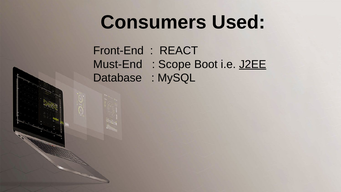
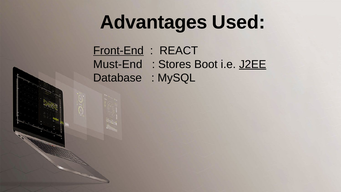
Consumers: Consumers -> Advantages
Front-End underline: none -> present
Scope: Scope -> Stores
